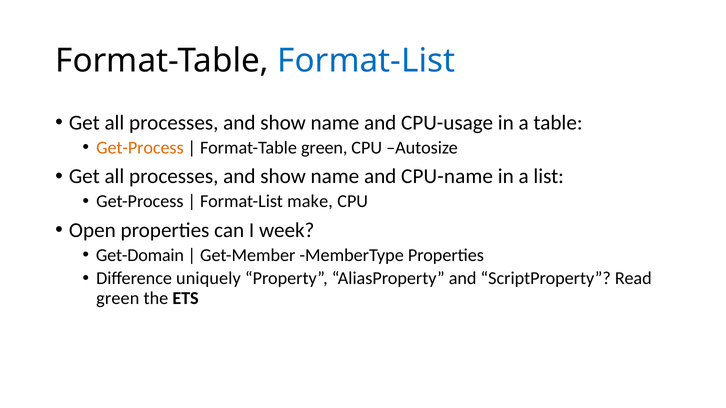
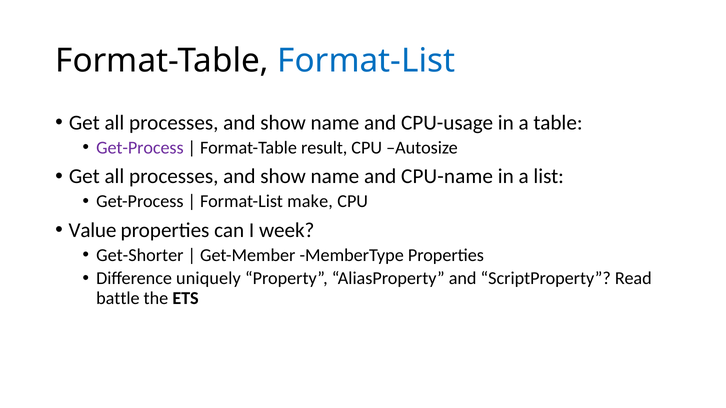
Get-Process at (140, 148) colour: orange -> purple
Format-Table green: green -> result
Open: Open -> Value
Get-Domain: Get-Domain -> Get-Shorter
green at (118, 298): green -> battle
